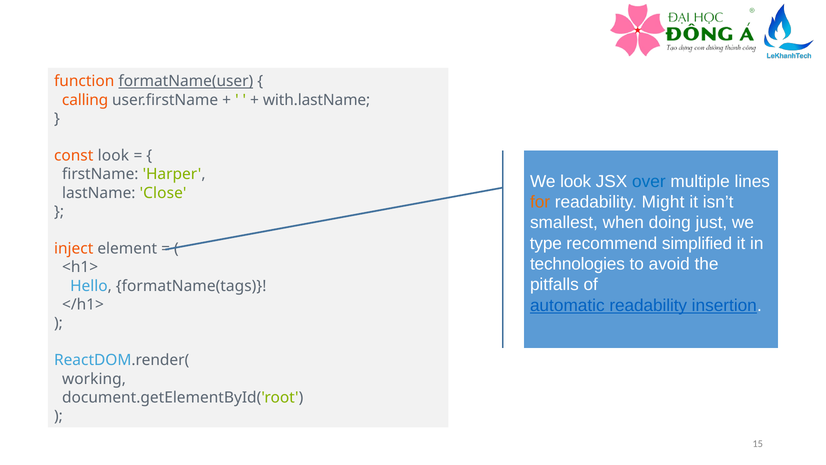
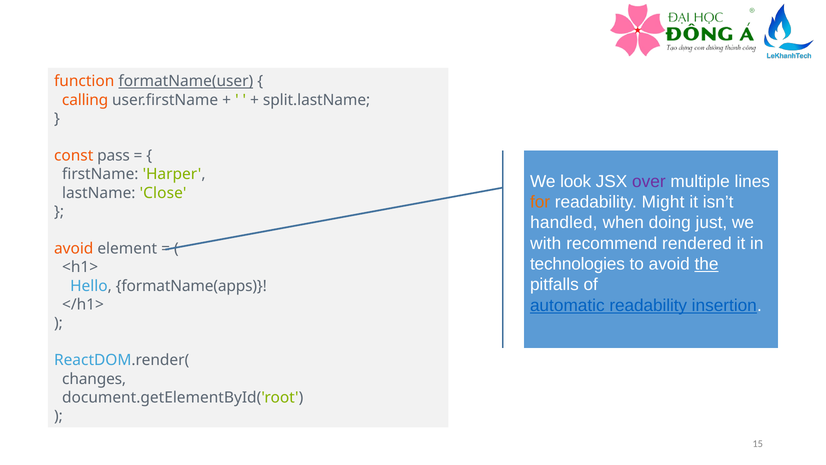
with.lastName: with.lastName -> split.lastName
const look: look -> pass
over colour: blue -> purple
smallest: smallest -> handled
type: type -> with
simplified: simplified -> rendered
inject at (74, 248): inject -> avoid
the underline: none -> present
formatName(tags: formatName(tags -> formatName(apps
working: working -> changes
